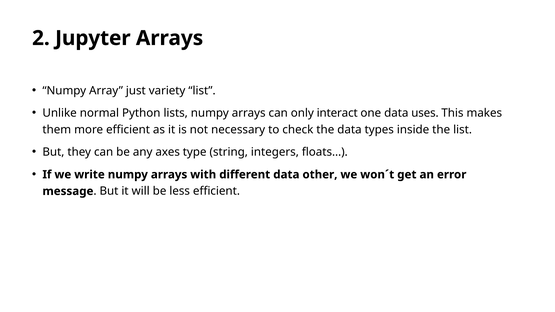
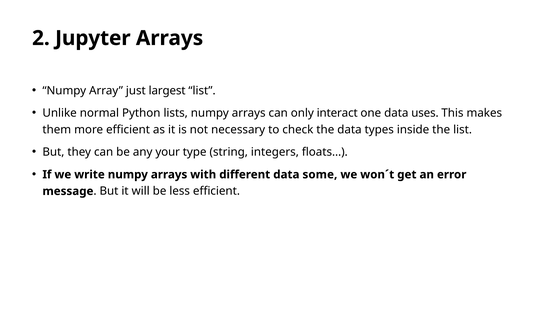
variety: variety -> largest
axes: axes -> your
other: other -> some
